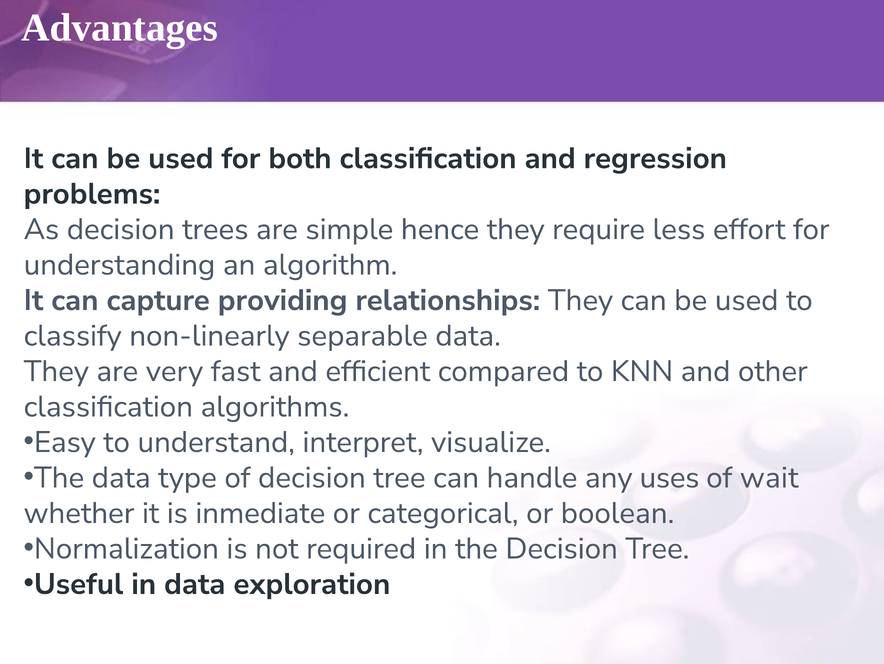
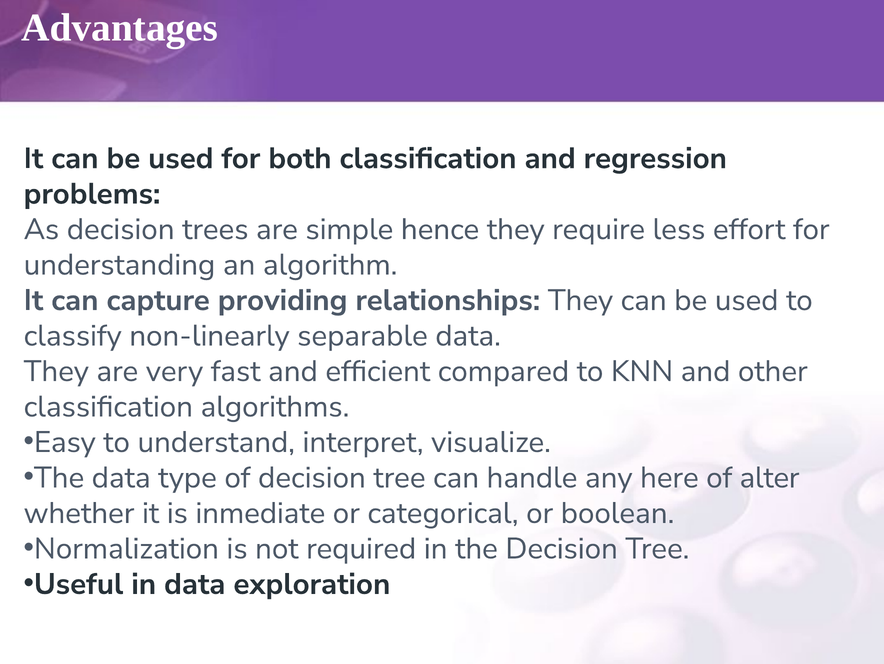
uses: uses -> here
wait: wait -> alter
